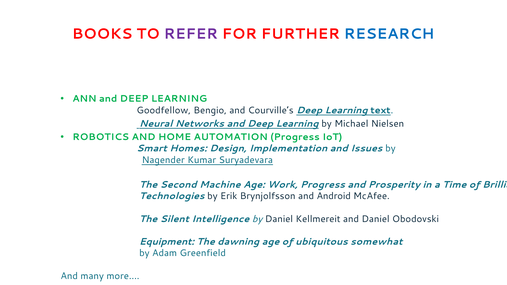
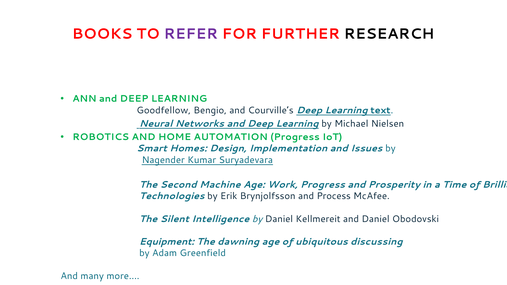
RESEARCH colour: blue -> black
Android: Android -> Process
somewhat: somewhat -> discussing
